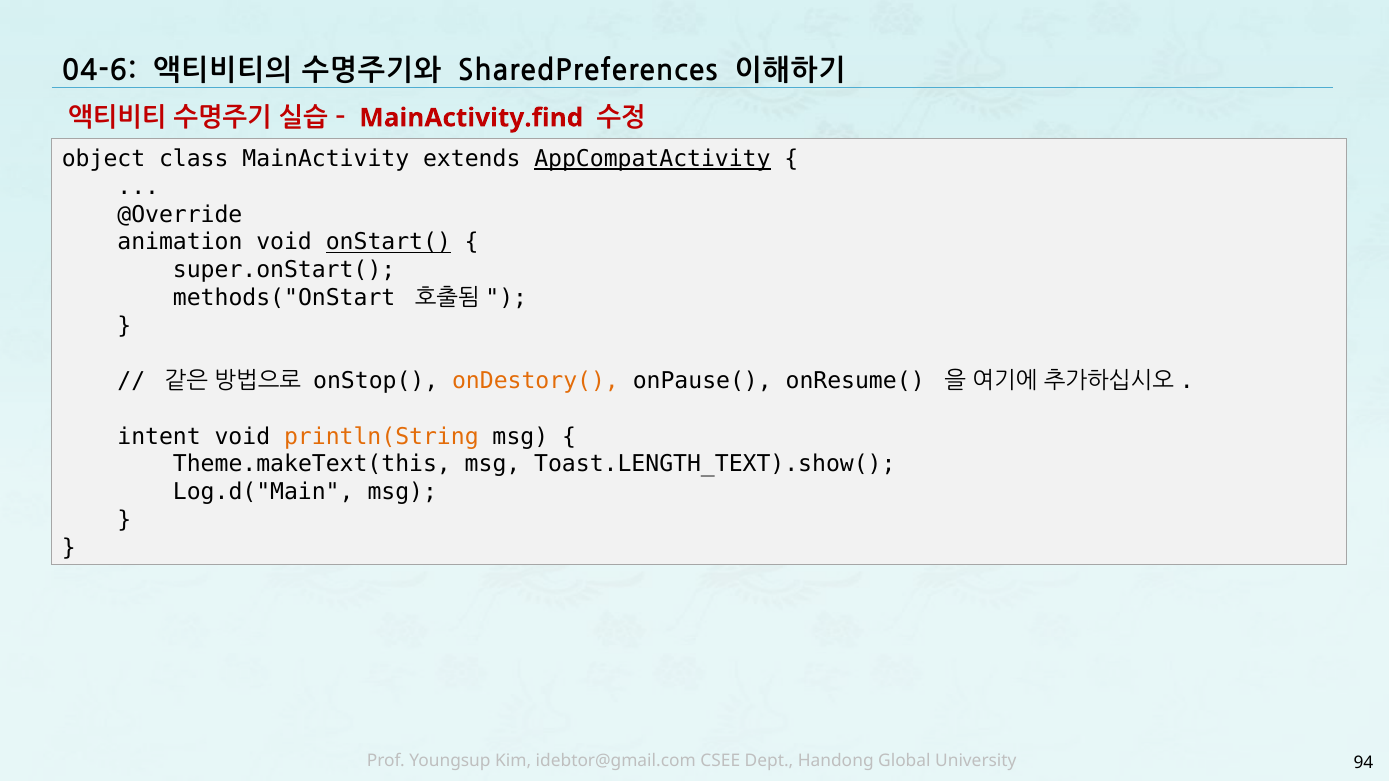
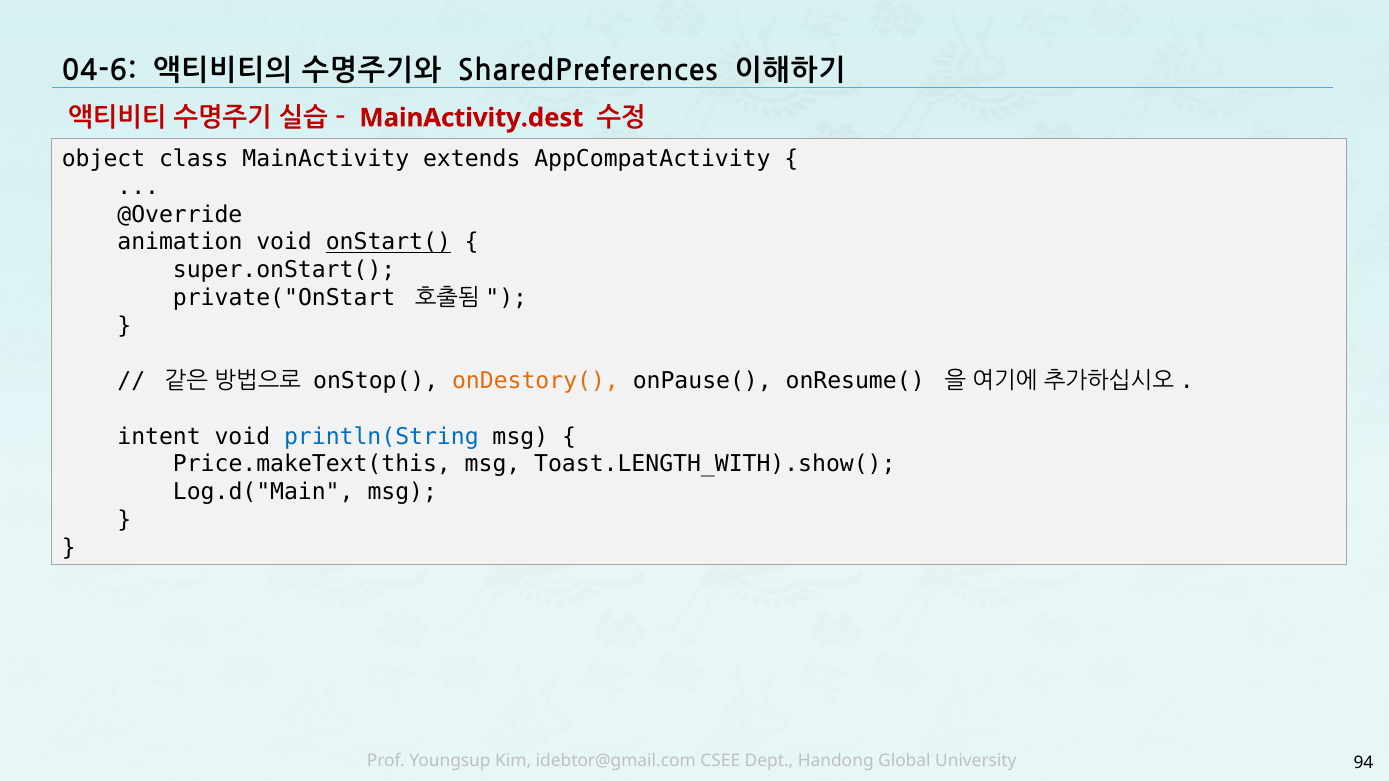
MainActivity.find: MainActivity.find -> MainActivity.dest
AppCompatActivity underline: present -> none
methods("OnStart: methods("OnStart -> private("OnStart
println(String colour: orange -> blue
Theme.makeText(this: Theme.makeText(this -> Price.makeText(this
Toast.LENGTH_TEXT).show(: Toast.LENGTH_TEXT).show( -> Toast.LENGTH_WITH).show(
